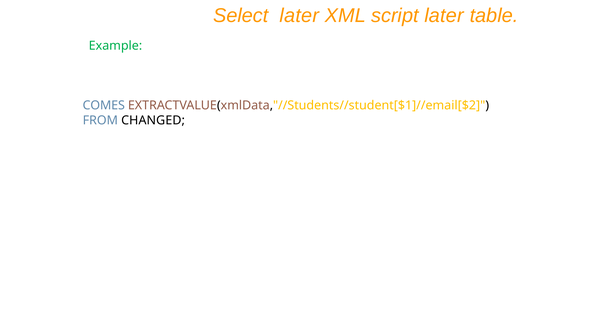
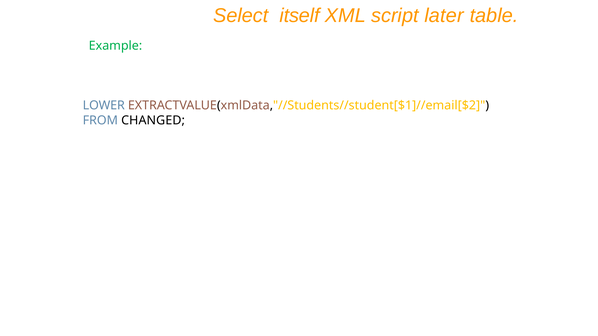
Select later: later -> itself
COMES: COMES -> LOWER
